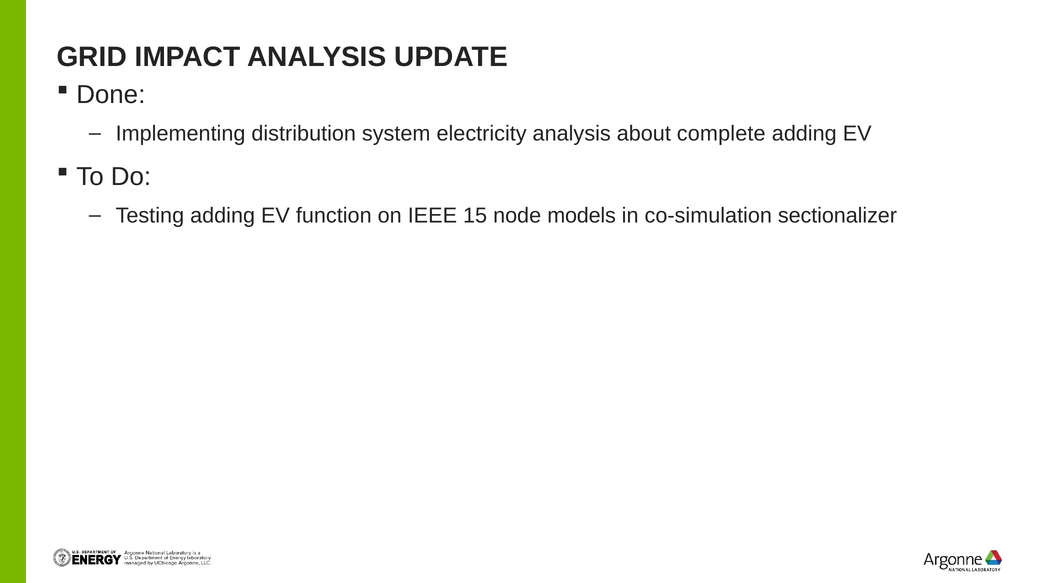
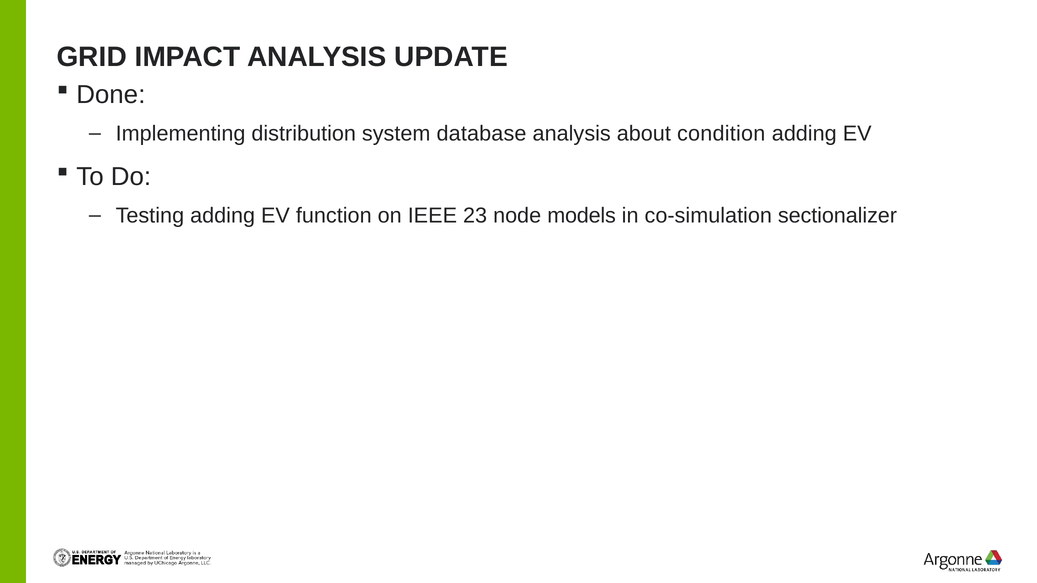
electricity: electricity -> database
complete: complete -> condition
15: 15 -> 23
